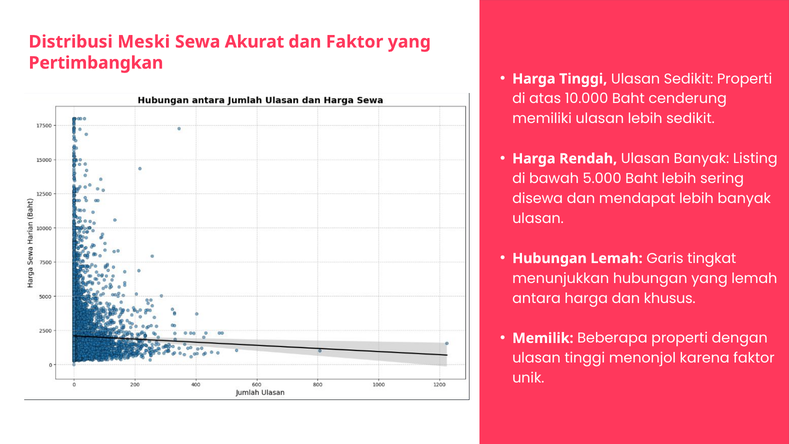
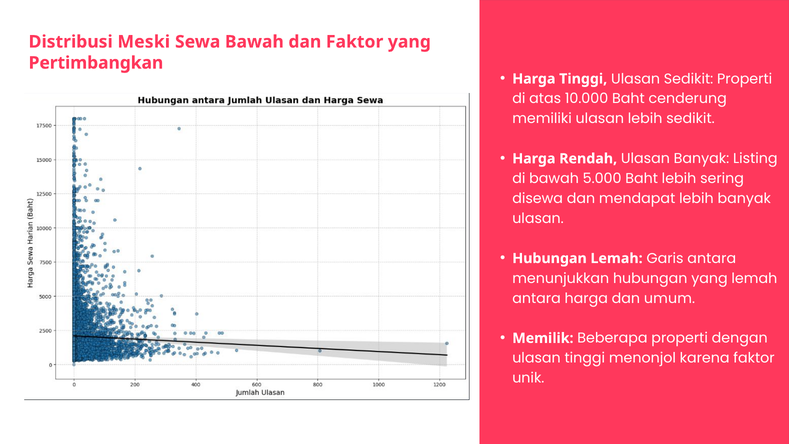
Sewa Akurat: Akurat -> Bawah
Garis tingkat: tingkat -> antara
khusus: khusus -> umum
